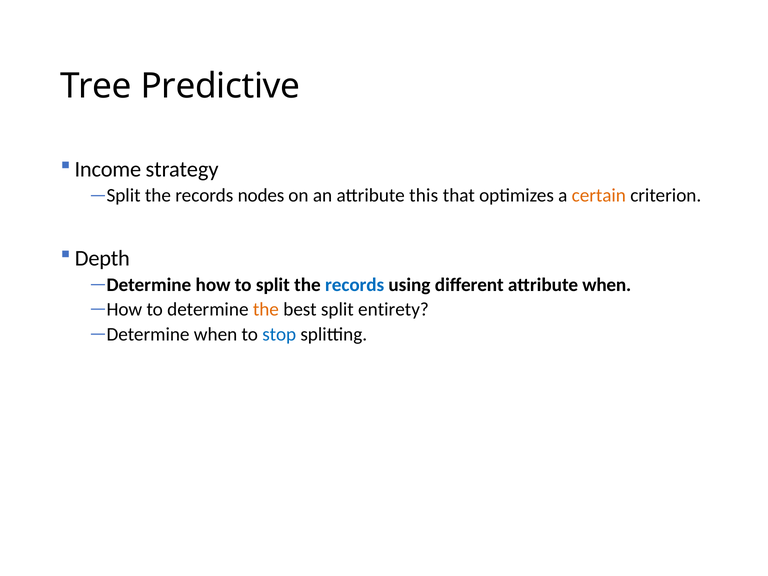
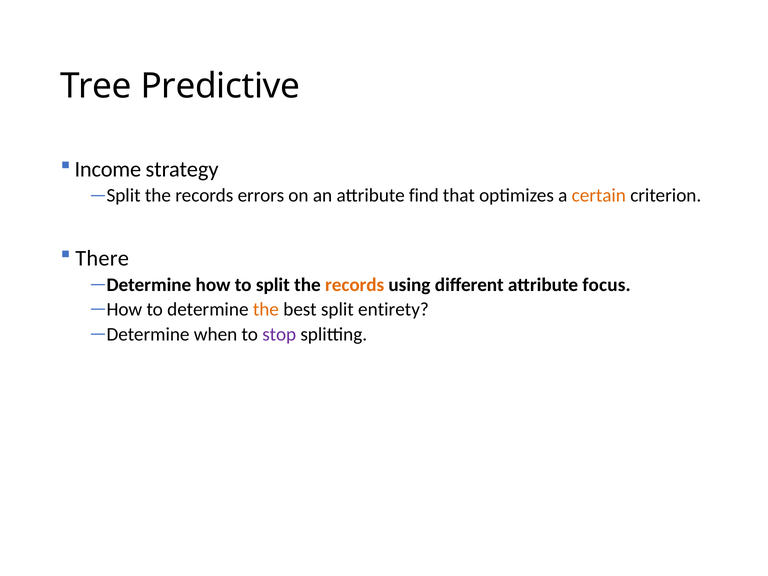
nodes: nodes -> errors
this: this -> find
Depth: Depth -> There
records at (355, 285) colour: blue -> orange
attribute when: when -> focus
stop colour: blue -> purple
